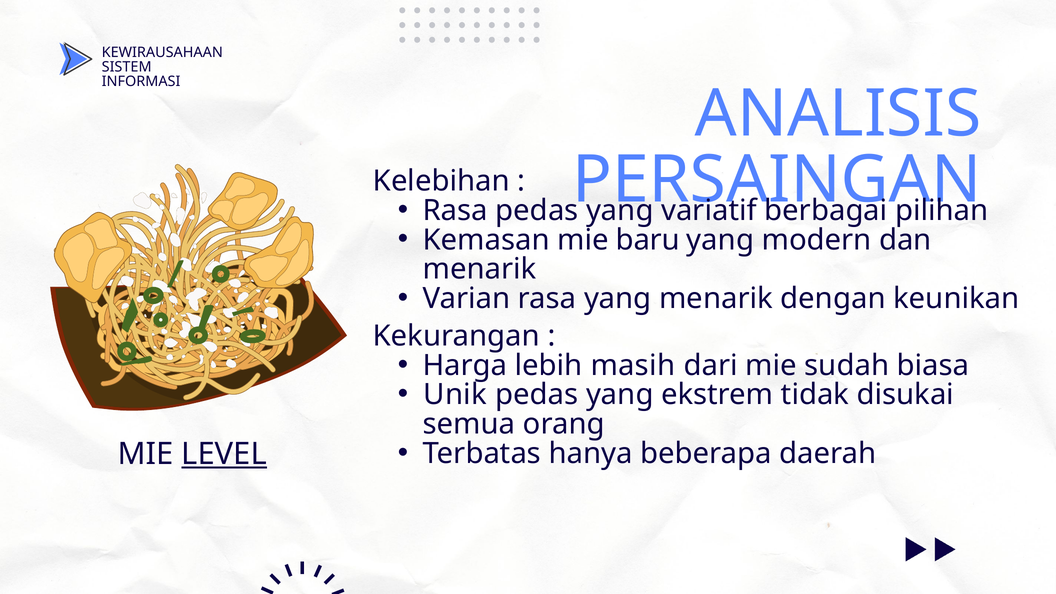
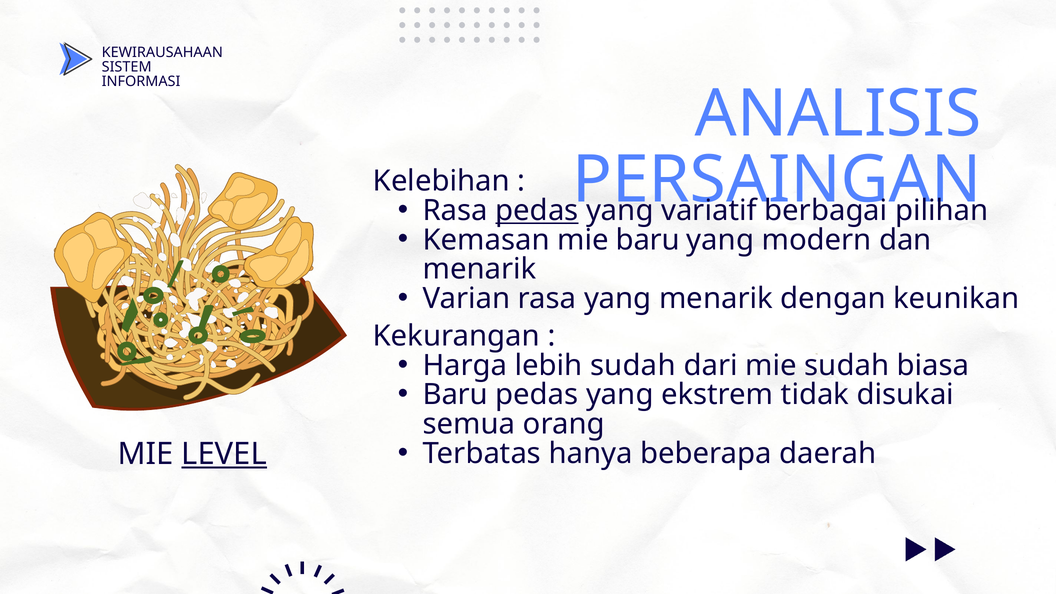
pedas at (537, 211) underline: none -> present
lebih masih: masih -> sudah
Unik at (455, 395): Unik -> Baru
